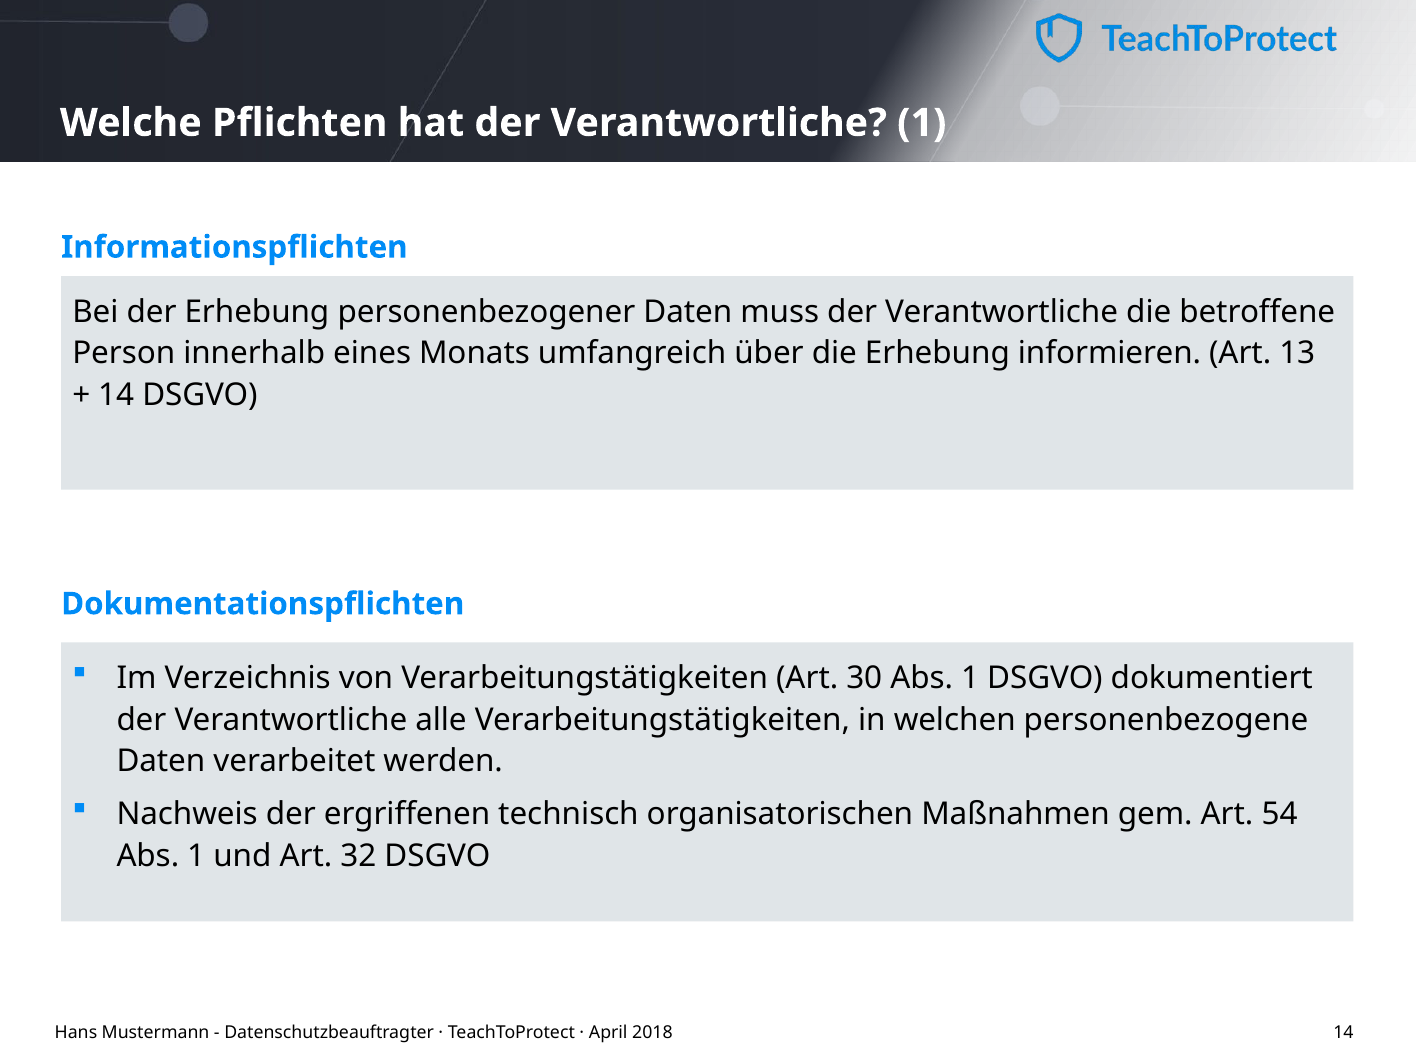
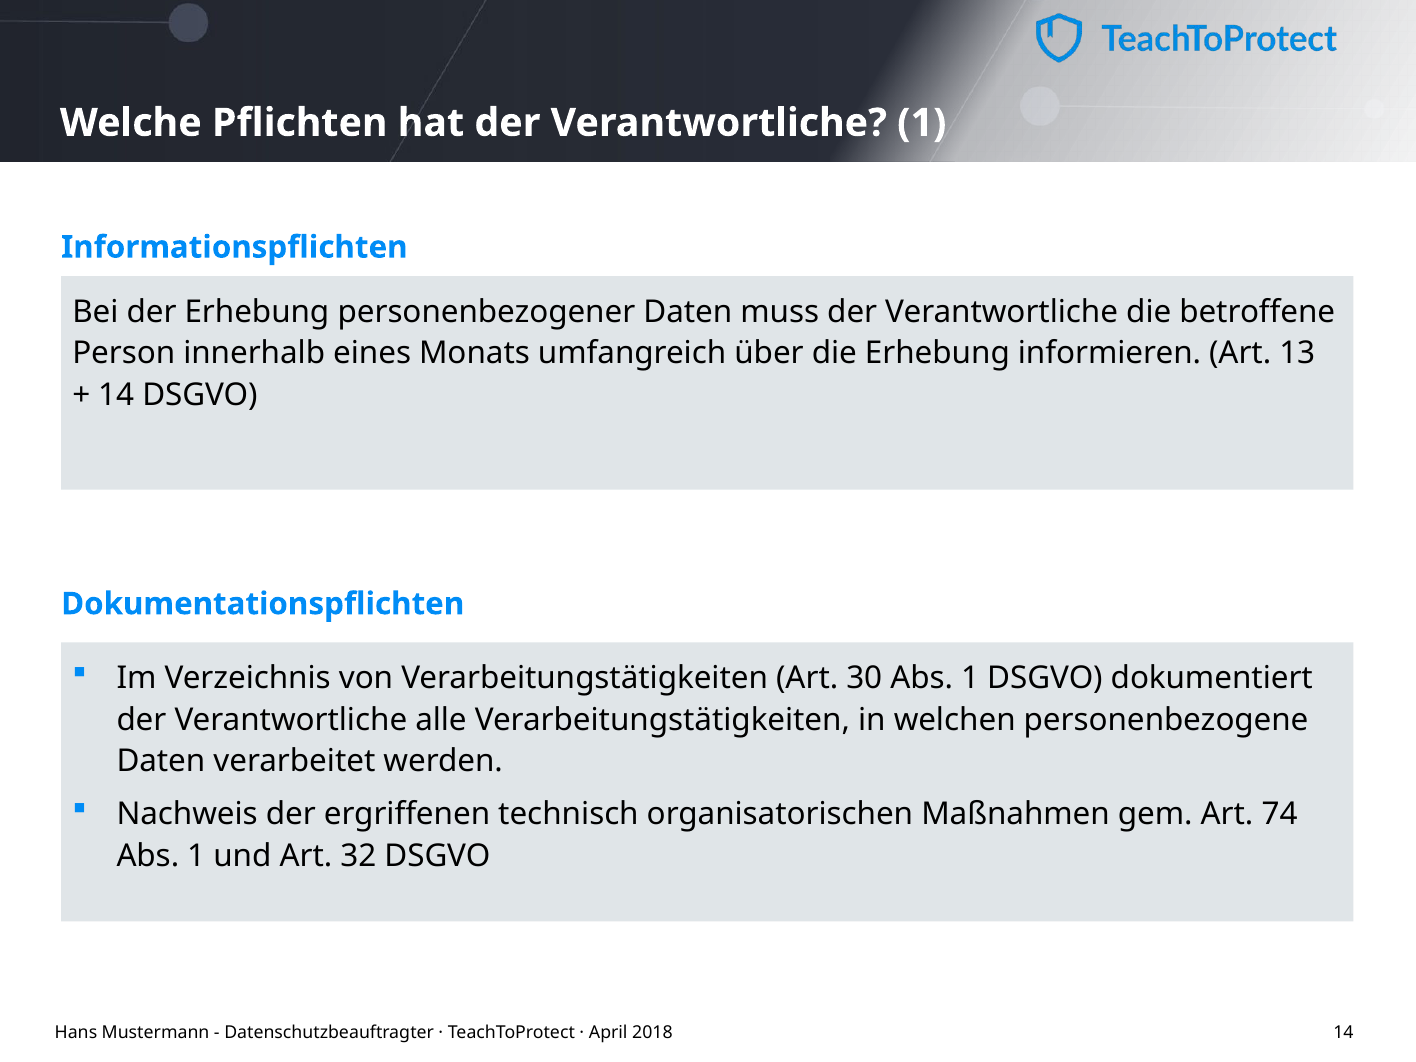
54: 54 -> 74
